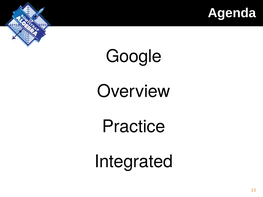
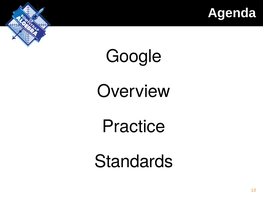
Integrated: Integrated -> Standards
